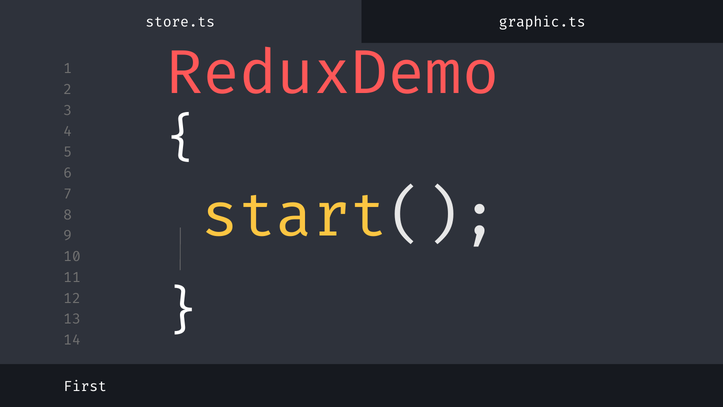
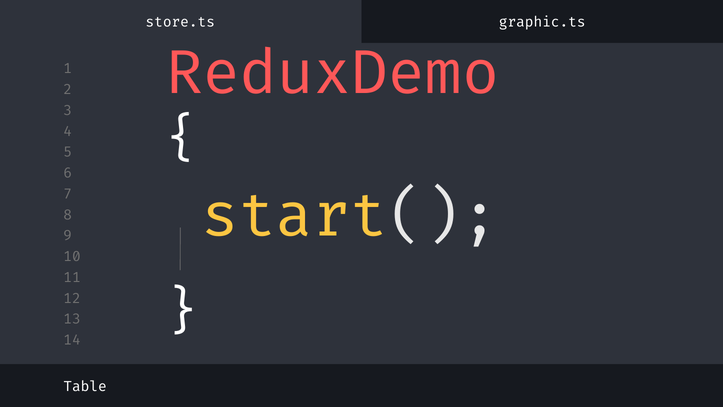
First: First -> Table
